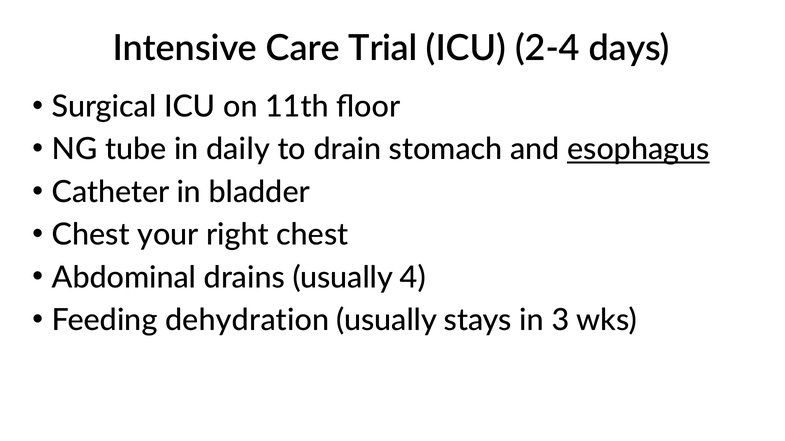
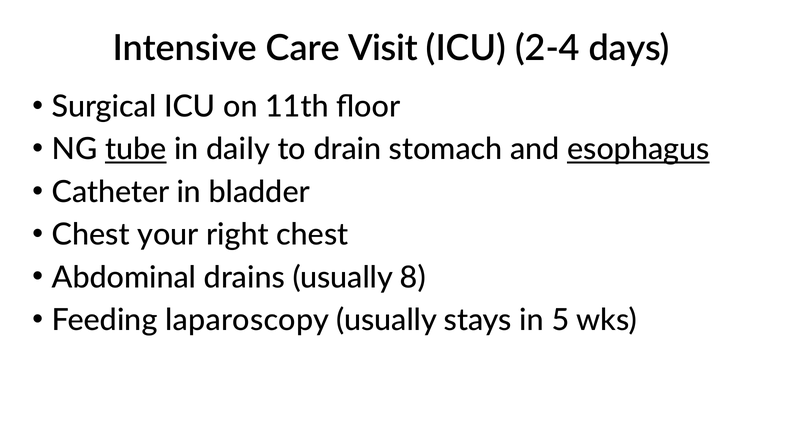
Trial: Trial -> Visit
tube underline: none -> present
4: 4 -> 8
dehydration: dehydration -> laparoscopy
3: 3 -> 5
